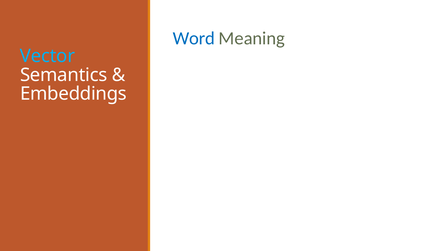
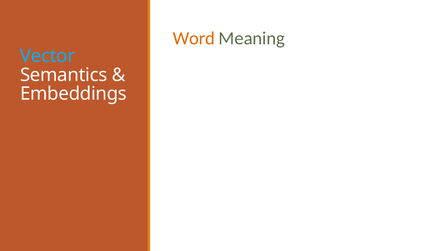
Word colour: blue -> orange
